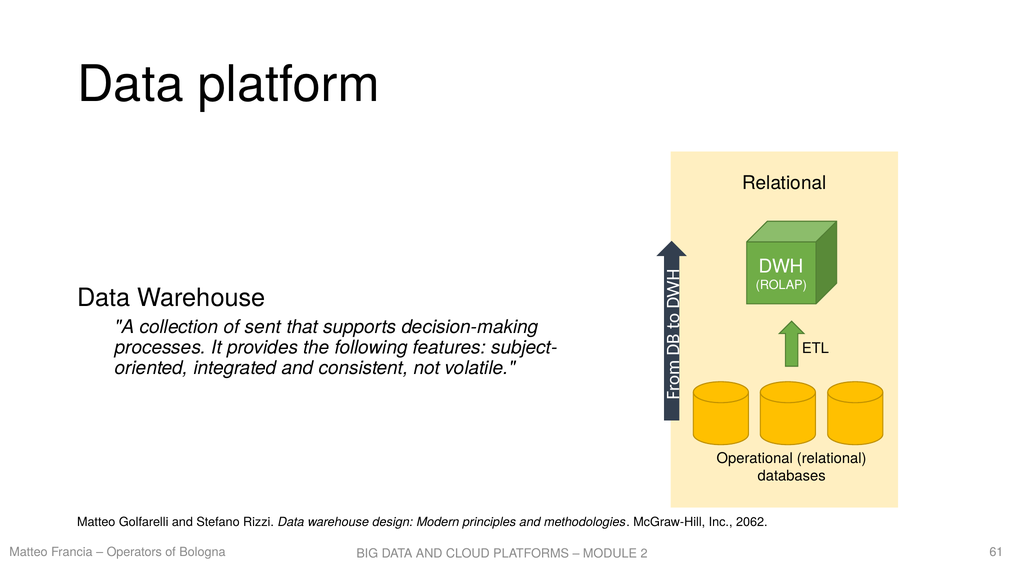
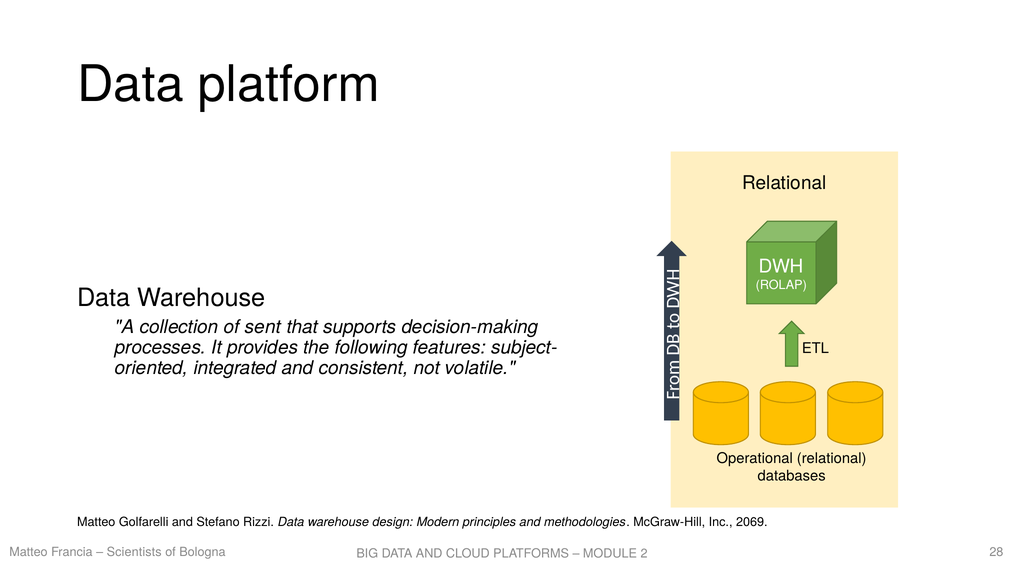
2062: 2062 -> 2069
Operators: Operators -> Scientists
61: 61 -> 28
